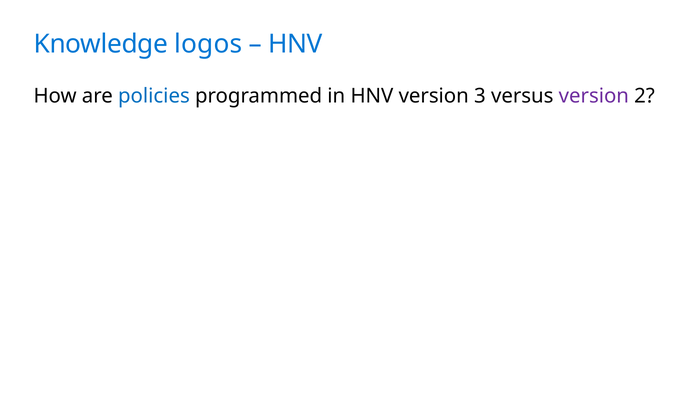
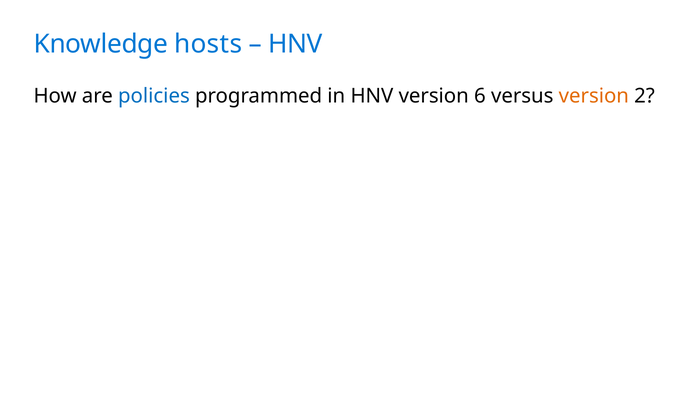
logos: logos -> hosts
3: 3 -> 6
version at (594, 96) colour: purple -> orange
